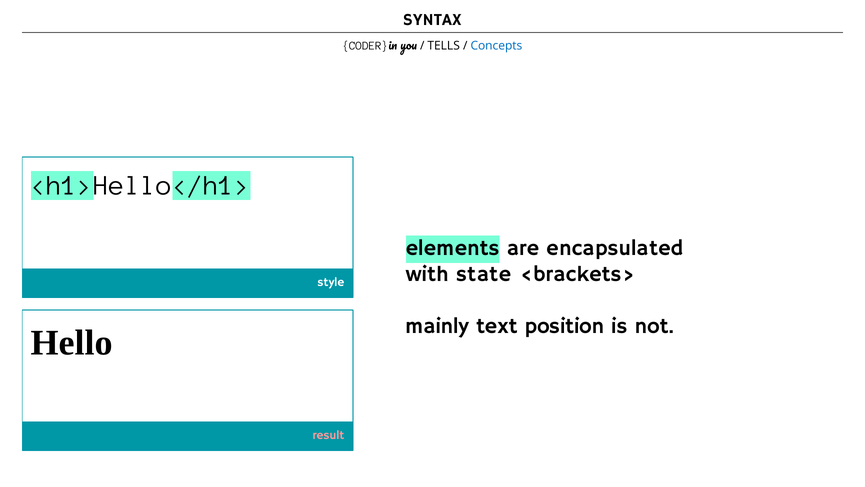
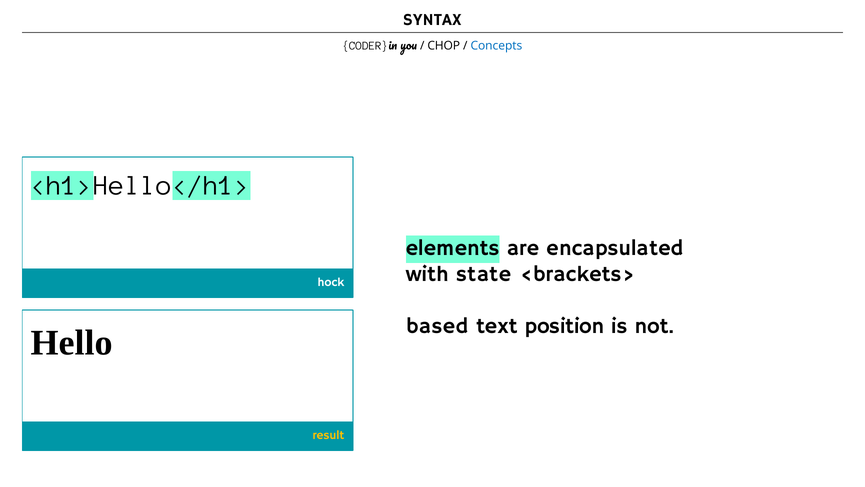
TELLS: TELLS -> CHOP
style: style -> hock
mainly: mainly -> based
result colour: pink -> yellow
